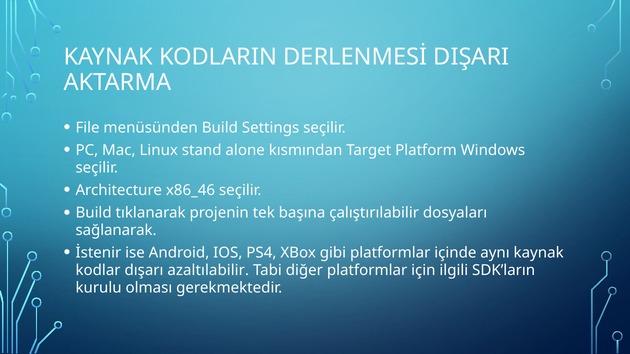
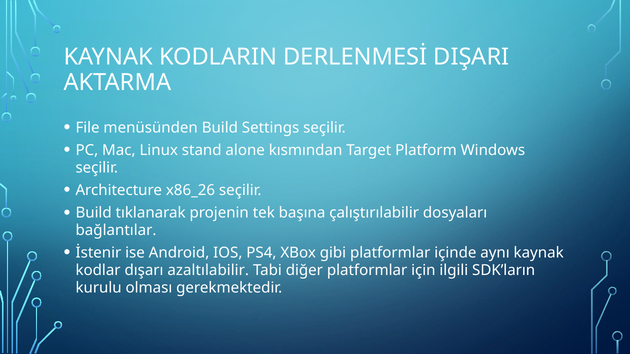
x86_46: x86_46 -> x86_26
sağlanarak: sağlanarak -> bağlantılar
